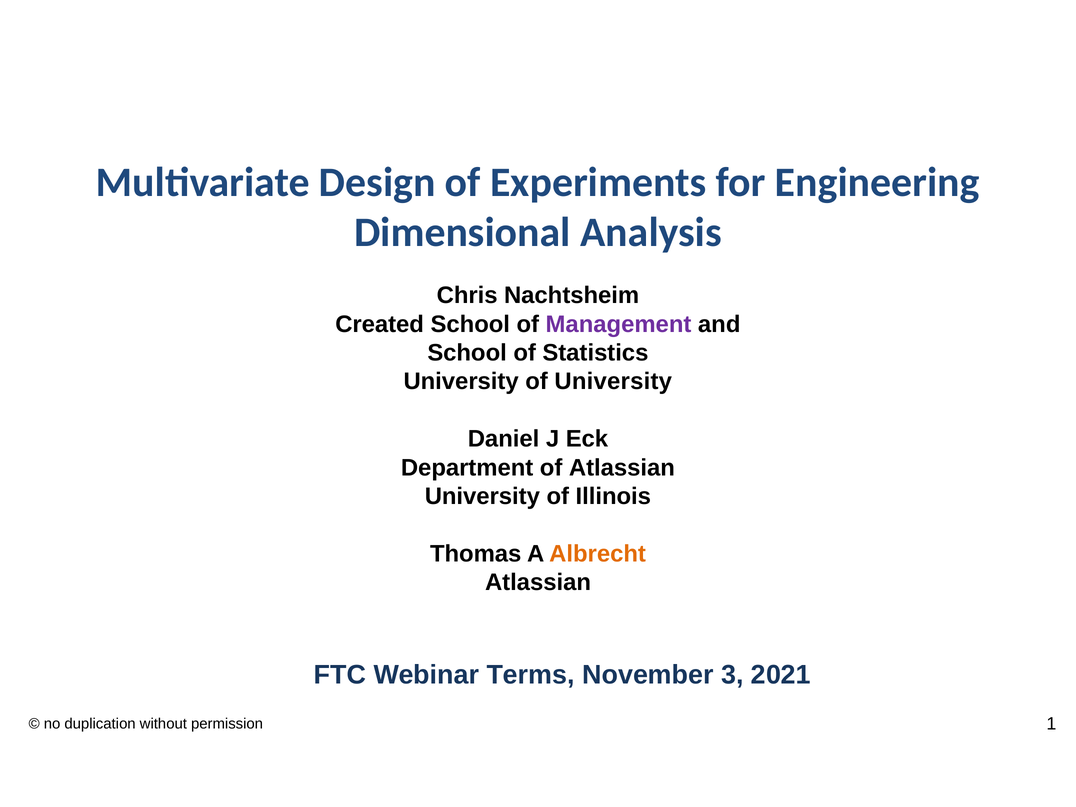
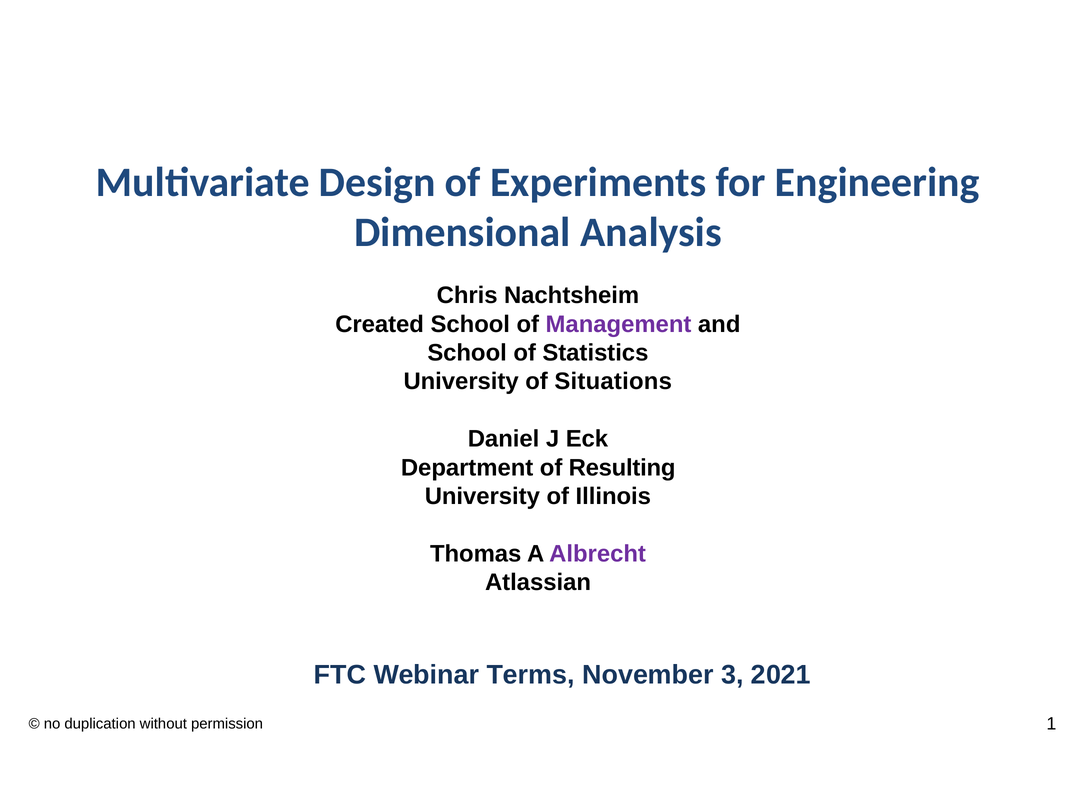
of University: University -> Situations
of Atlassian: Atlassian -> Resulting
Albrecht colour: orange -> purple
